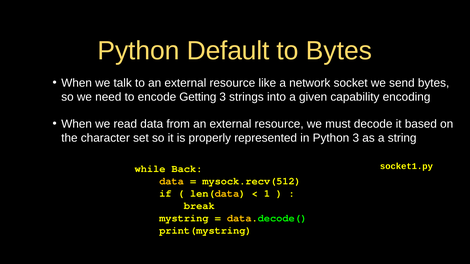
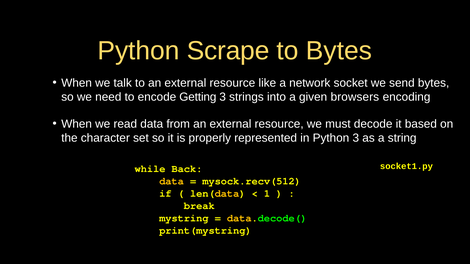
Default: Default -> Scrape
capability: capability -> browsers
